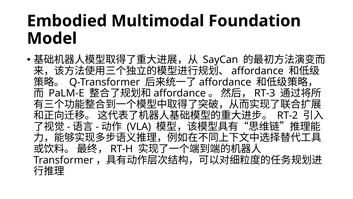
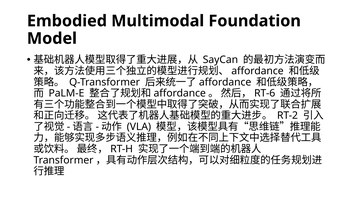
RT-3: RT-3 -> RT-6
